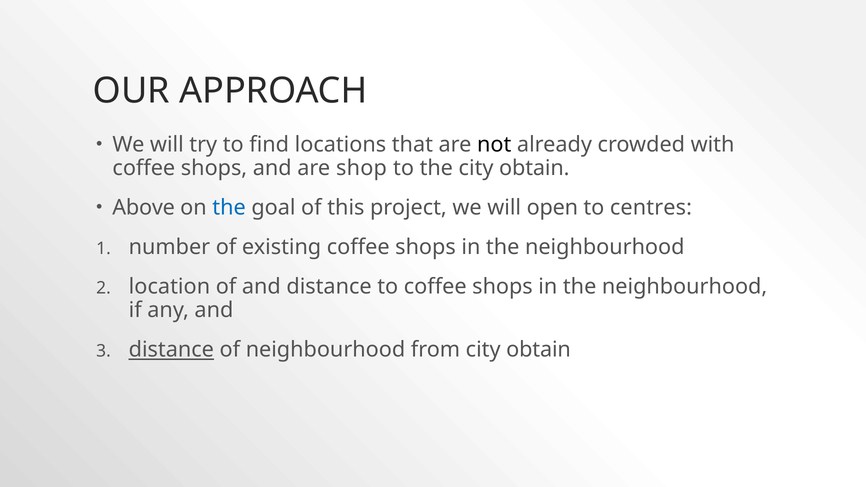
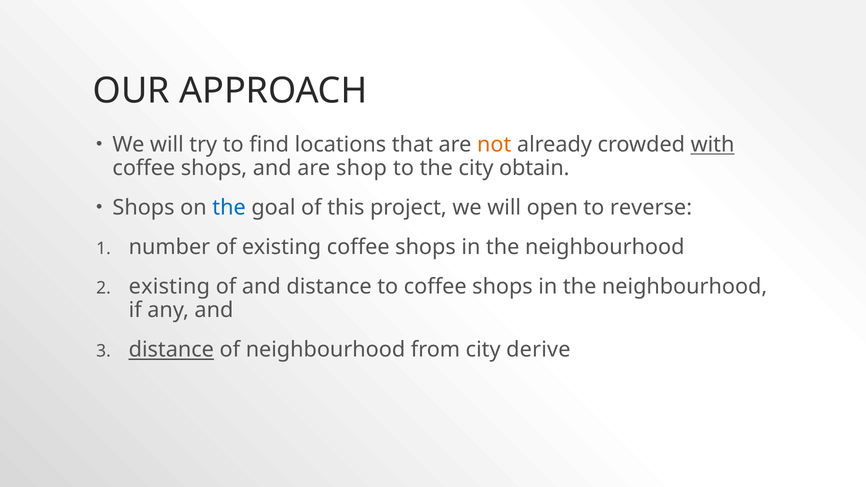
not colour: black -> orange
with underline: none -> present
Above at (144, 208): Above -> Shops
centres: centres -> reverse
location at (169, 287): location -> existing
from city obtain: obtain -> derive
